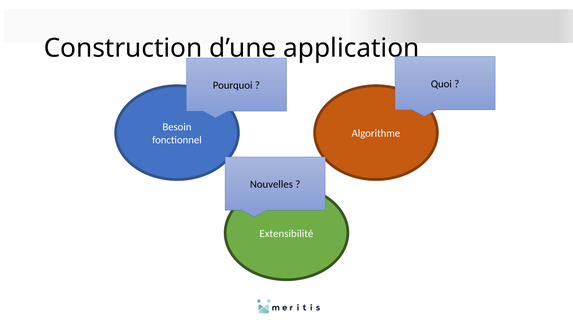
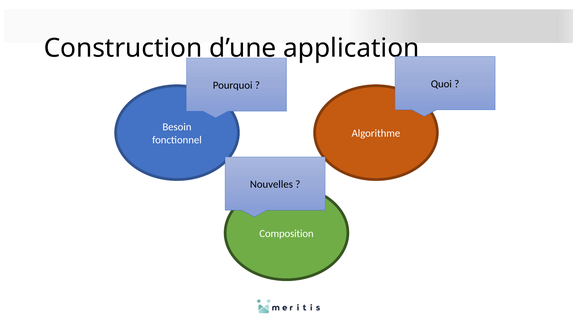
Extensibilité: Extensibilité -> Composition
